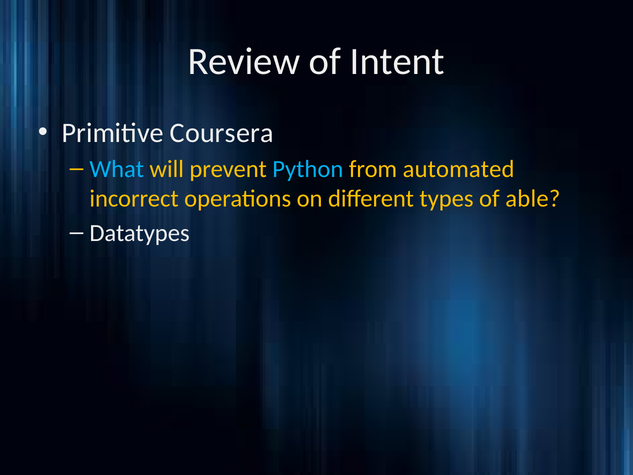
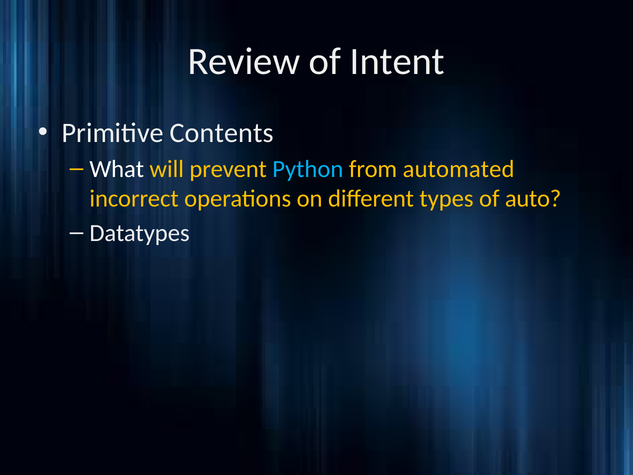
Coursera: Coursera -> Contents
What colour: light blue -> white
able: able -> auto
